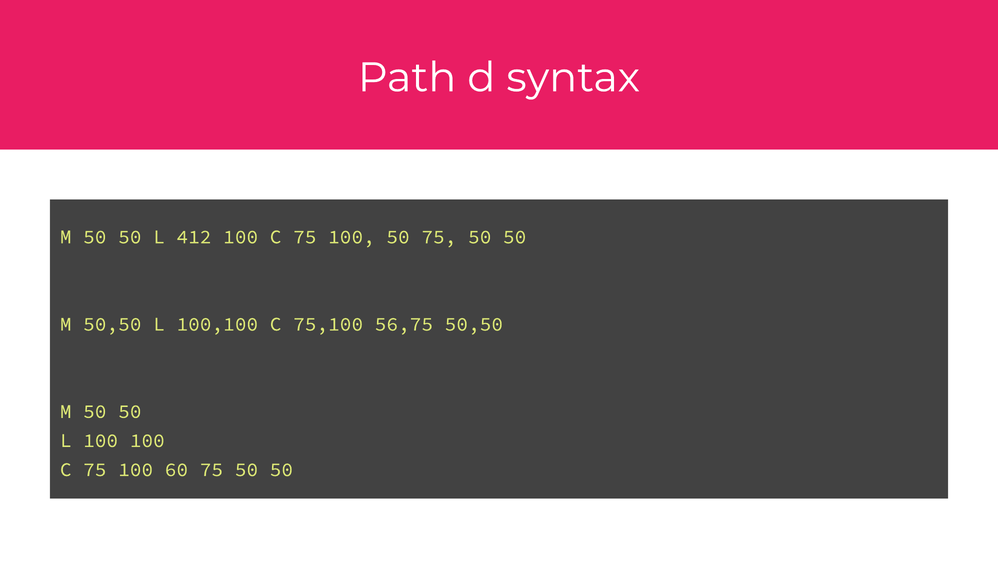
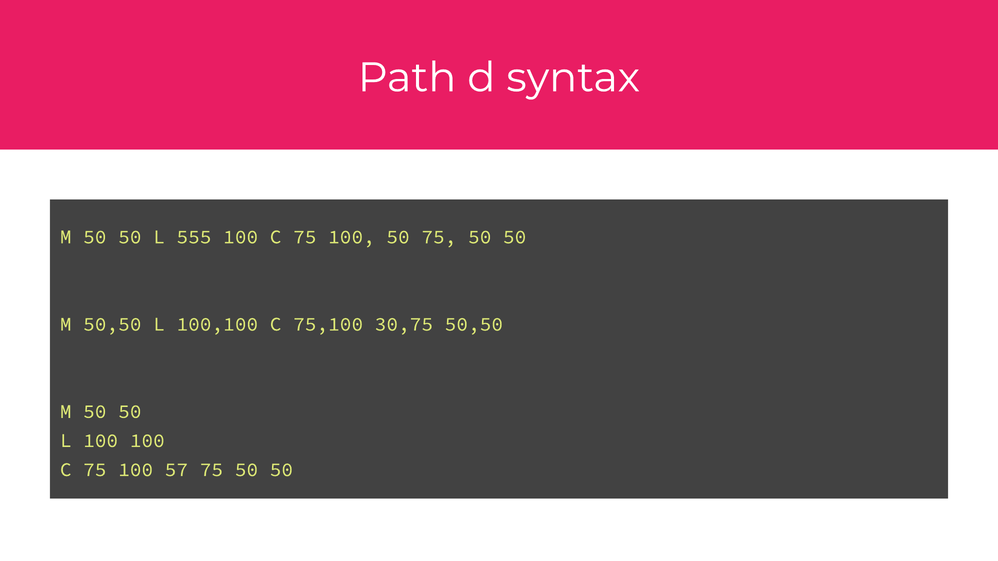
412: 412 -> 555
56,75: 56,75 -> 30,75
60: 60 -> 57
